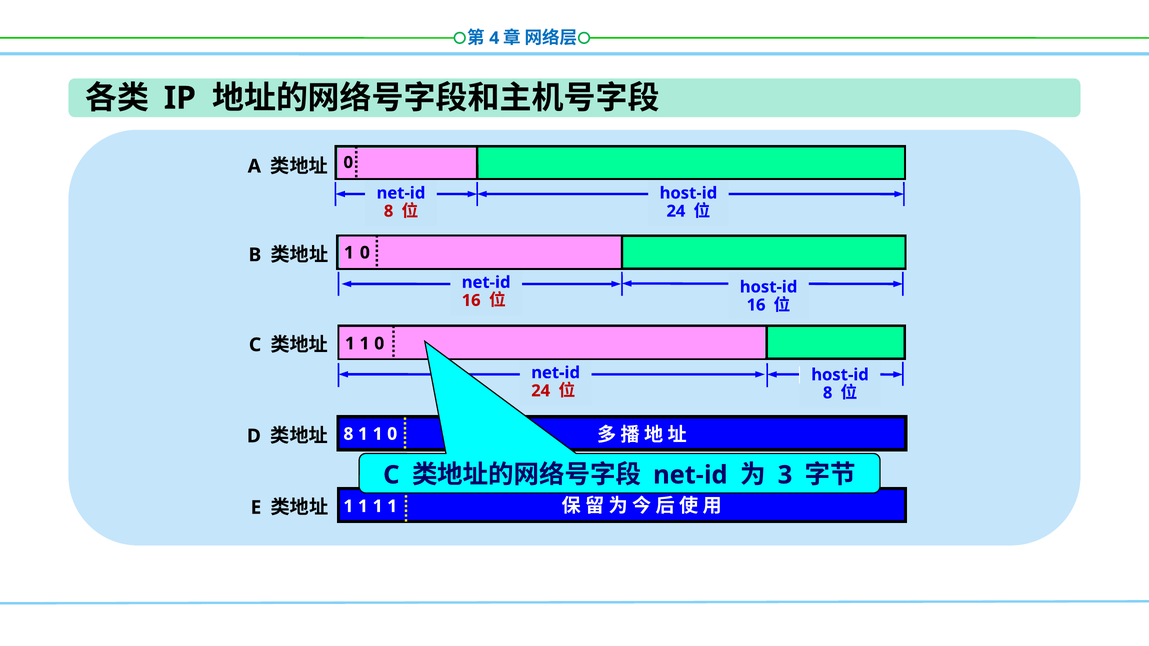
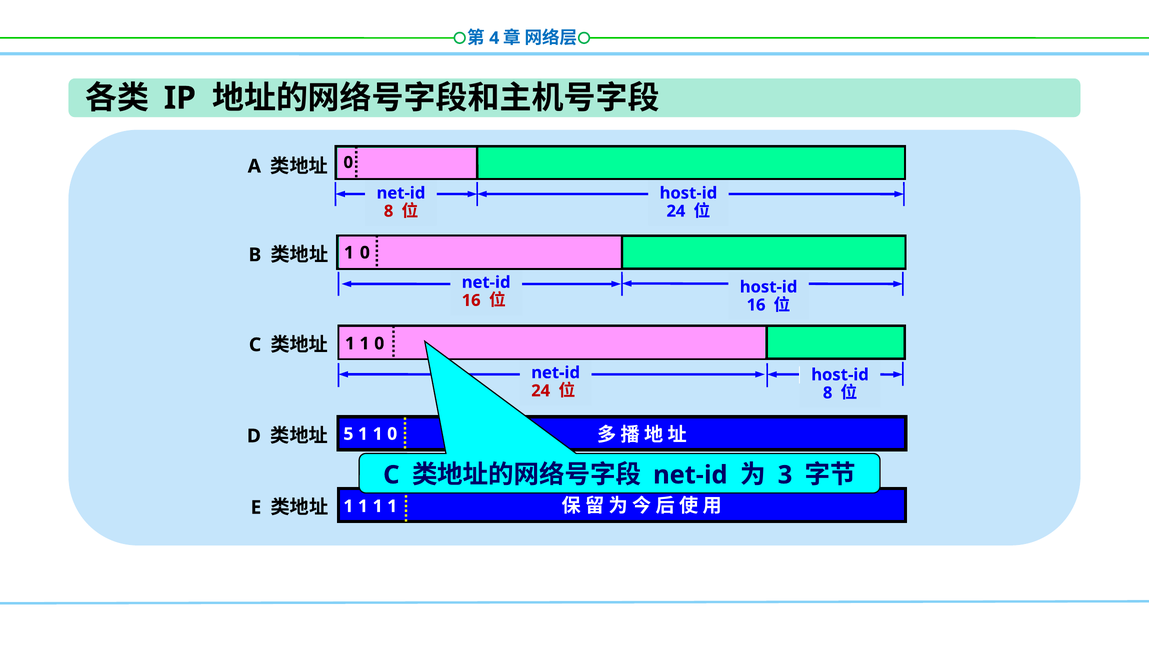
8 at (348, 434): 8 -> 5
